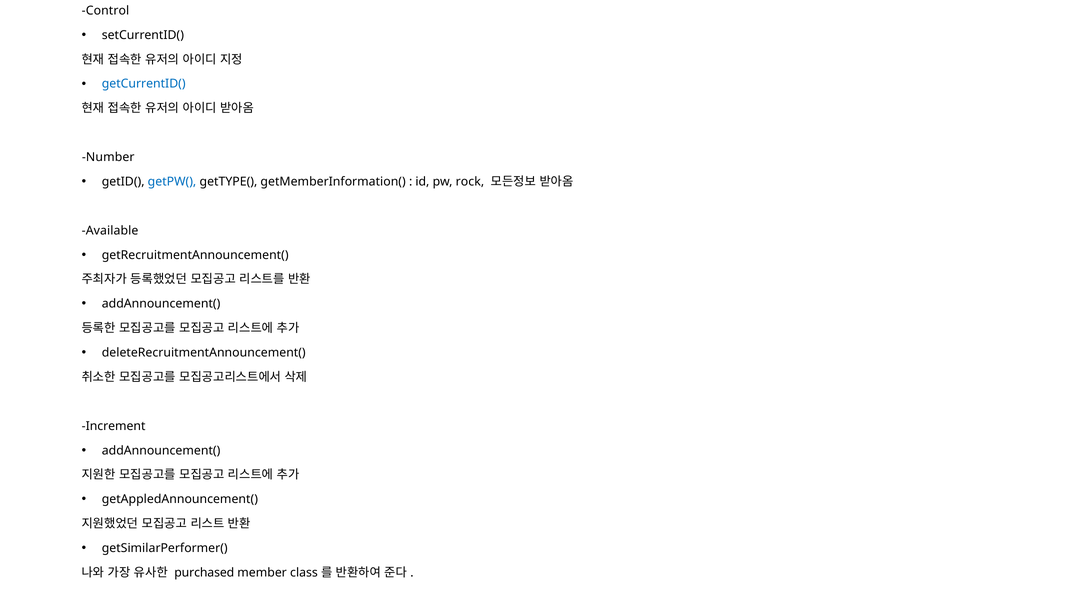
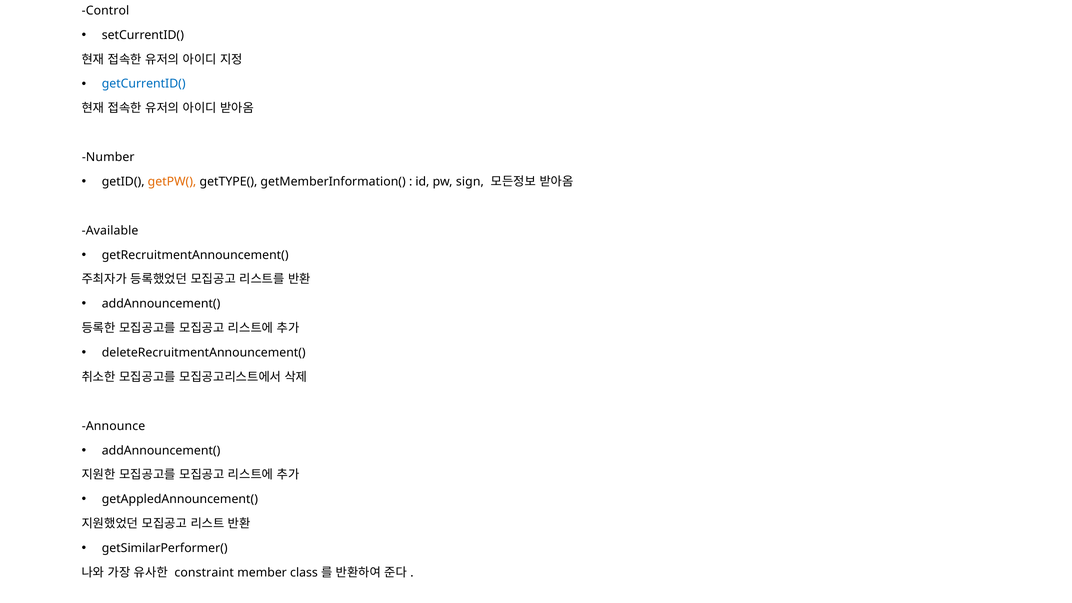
getPW( colour: blue -> orange
rock: rock -> sign
Increment: Increment -> Announce
purchased: purchased -> constraint
